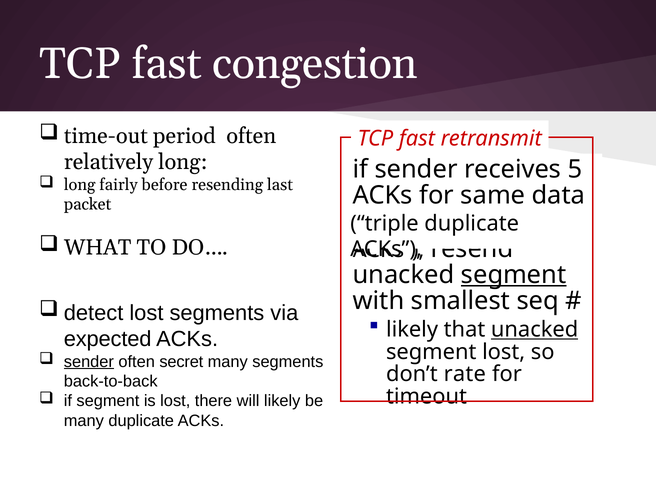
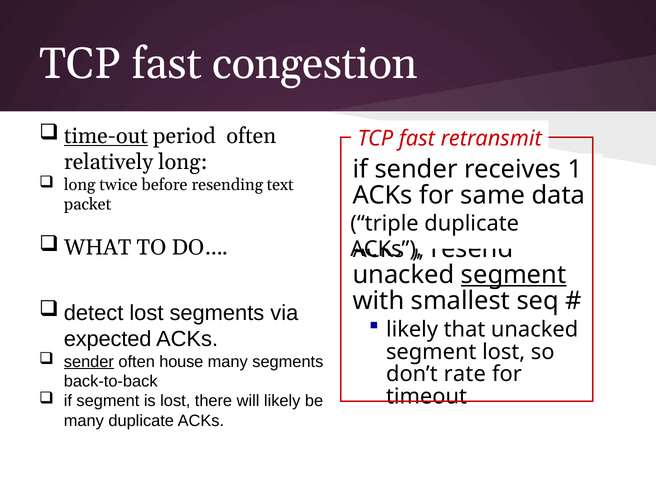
time-out underline: none -> present
5: 5 -> 1
fairly: fairly -> twice
last: last -> text
unacked at (535, 330) underline: present -> none
secret: secret -> house
